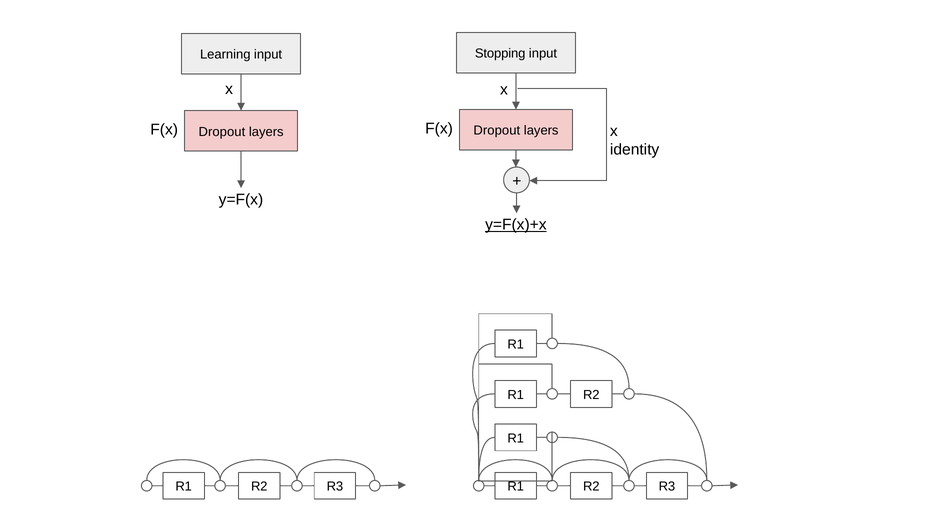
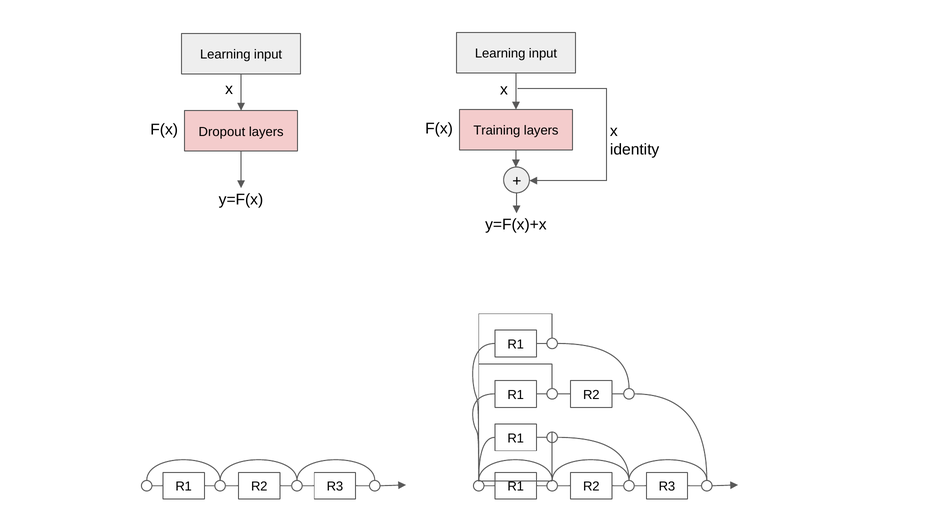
Stopping at (500, 54): Stopping -> Learning
Dropout at (497, 131): Dropout -> Training
y=F(x)+x underline: present -> none
